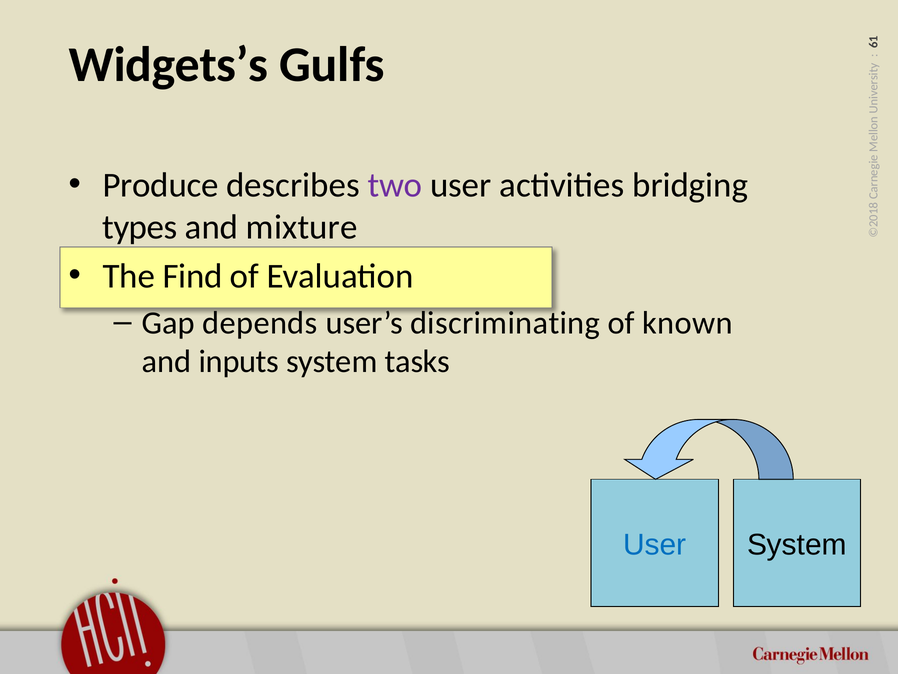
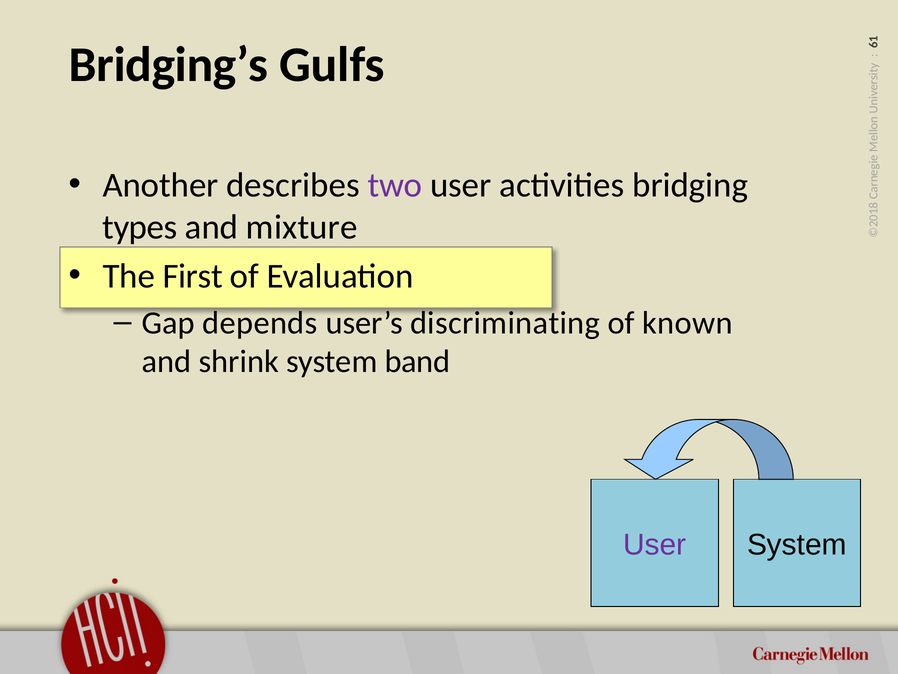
Widgets’s: Widgets’s -> Bridging’s
Produce: Produce -> Another
Find: Find -> First
inputs: inputs -> shrink
tasks: tasks -> band
User at (655, 545) colour: blue -> purple
